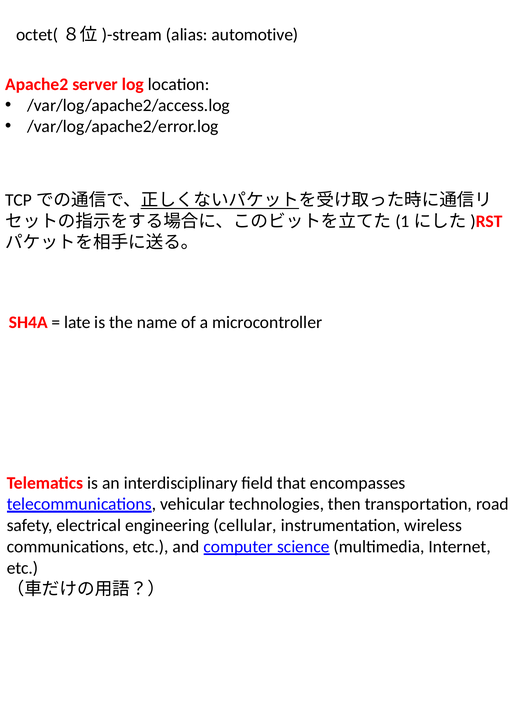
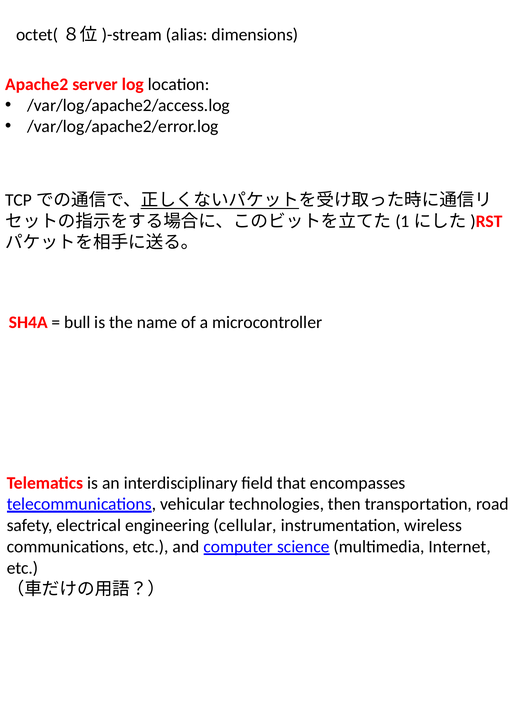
automotive: automotive -> dimensions
late: late -> bull
